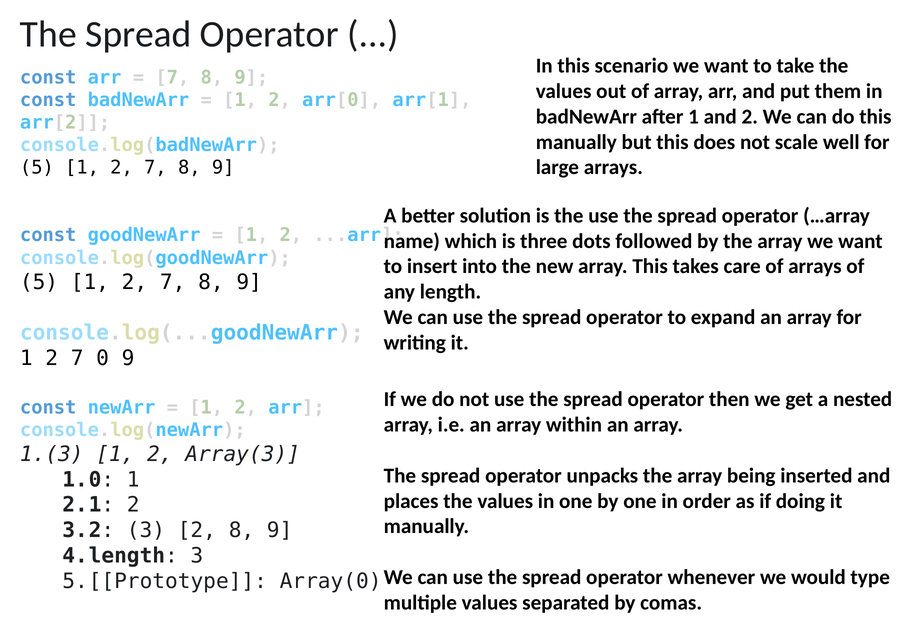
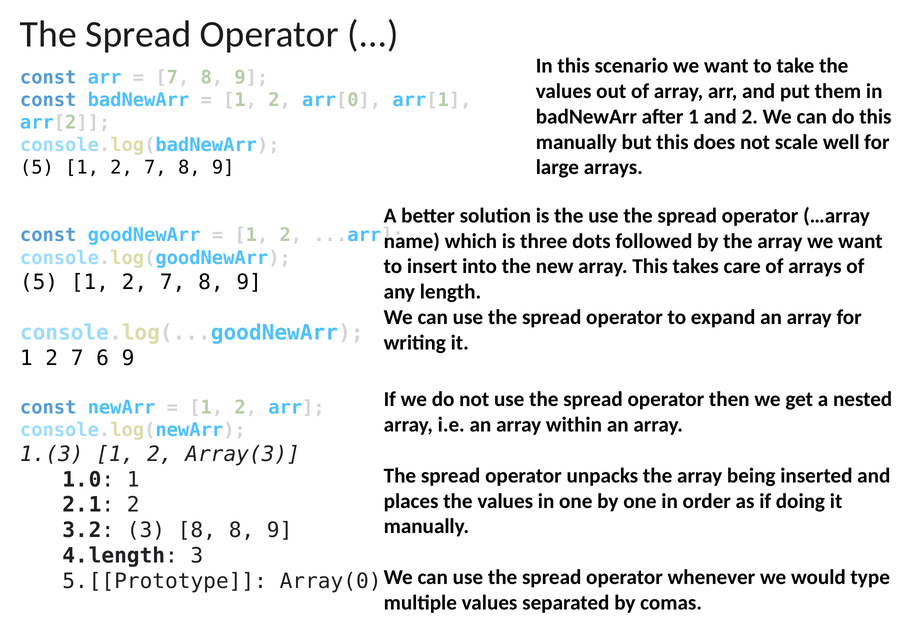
0: 0 -> 6
3 2: 2 -> 8
